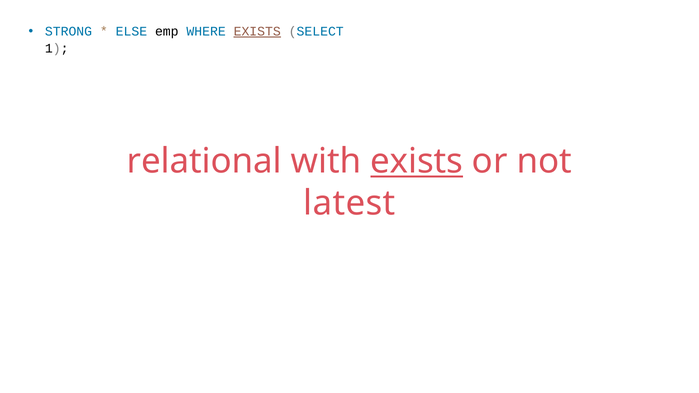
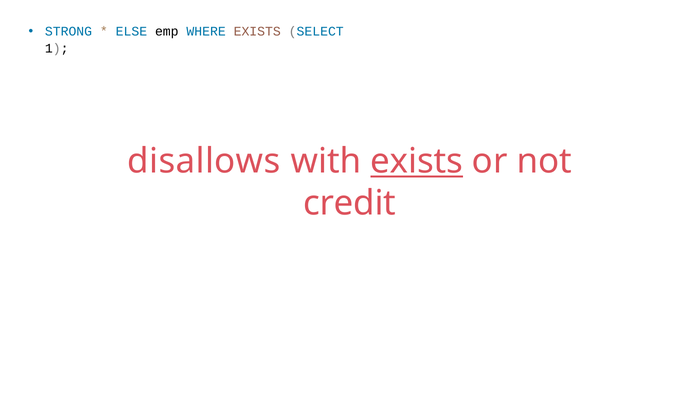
EXISTS at (257, 32) underline: present -> none
relational: relational -> disallows
latest: latest -> credit
